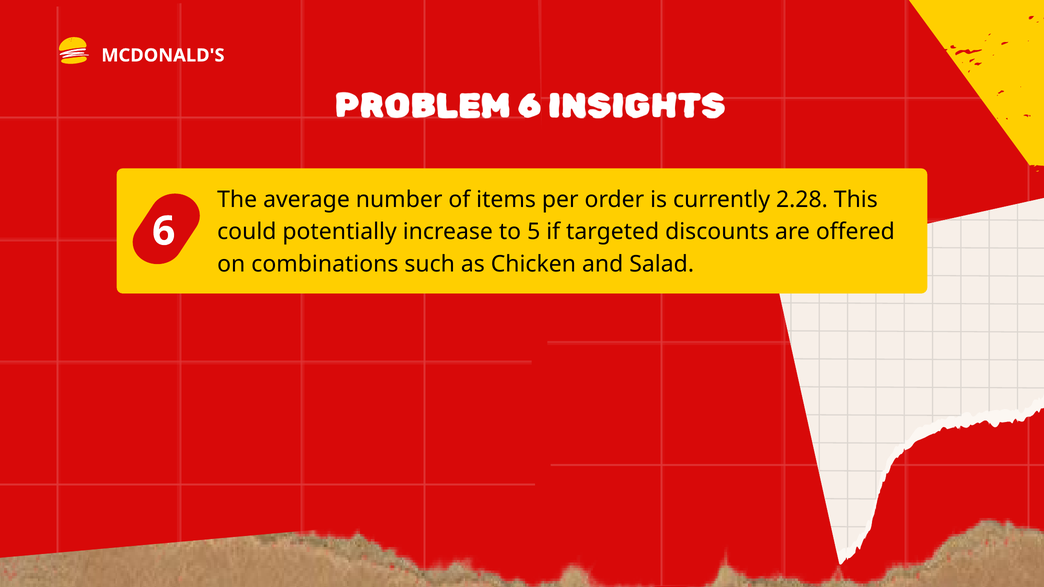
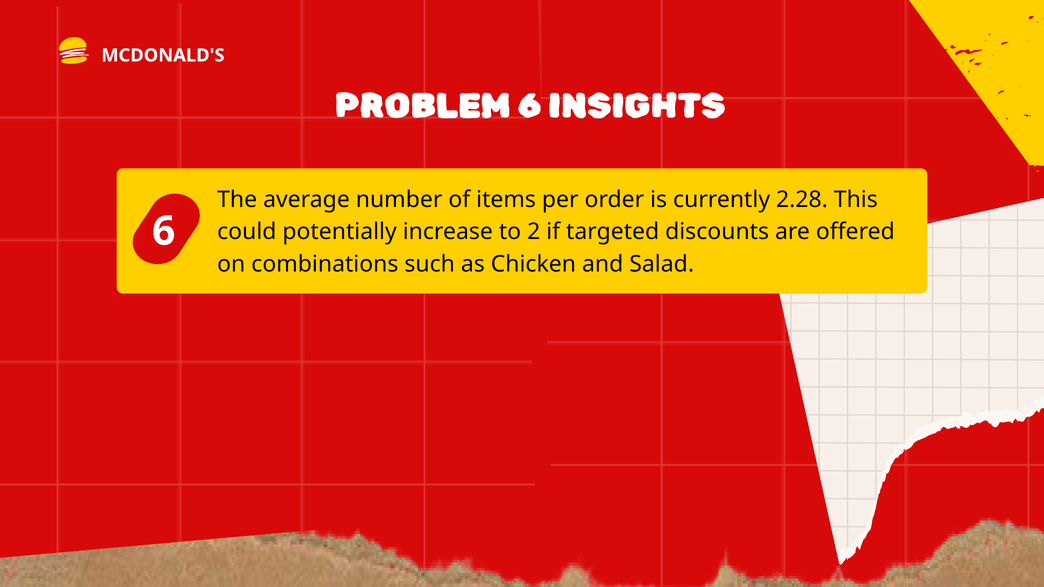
5: 5 -> 2
